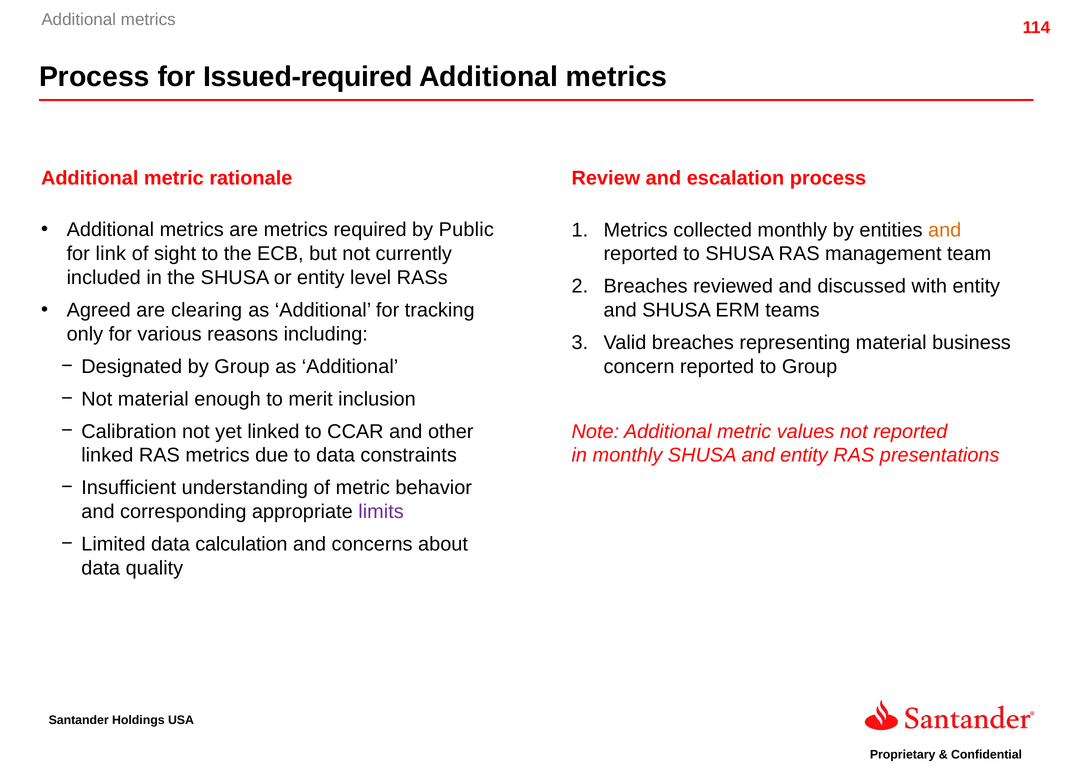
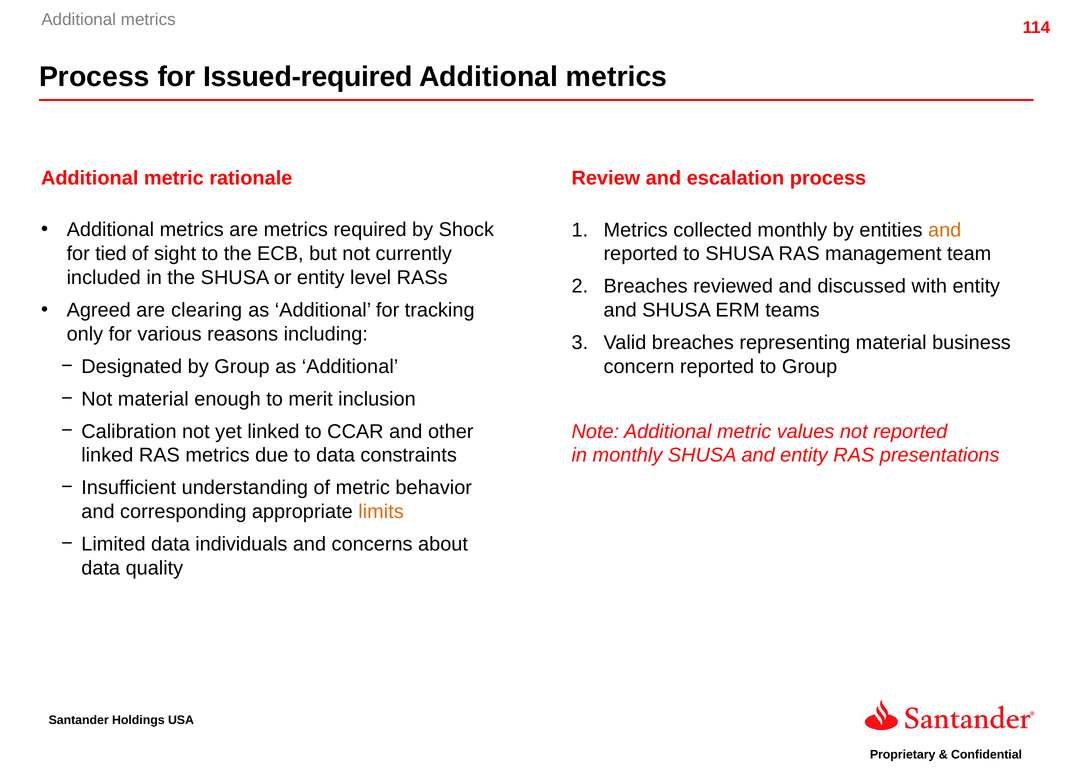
Public: Public -> Shock
link: link -> tied
limits colour: purple -> orange
calculation: calculation -> individuals
